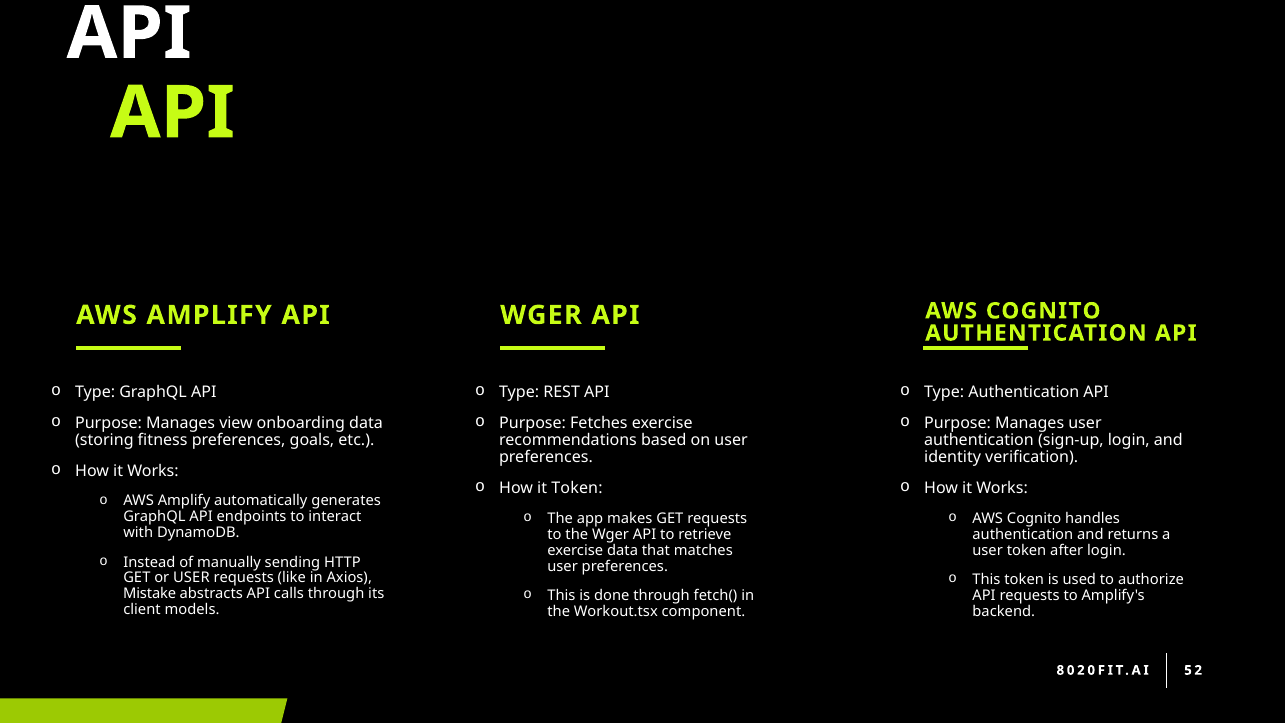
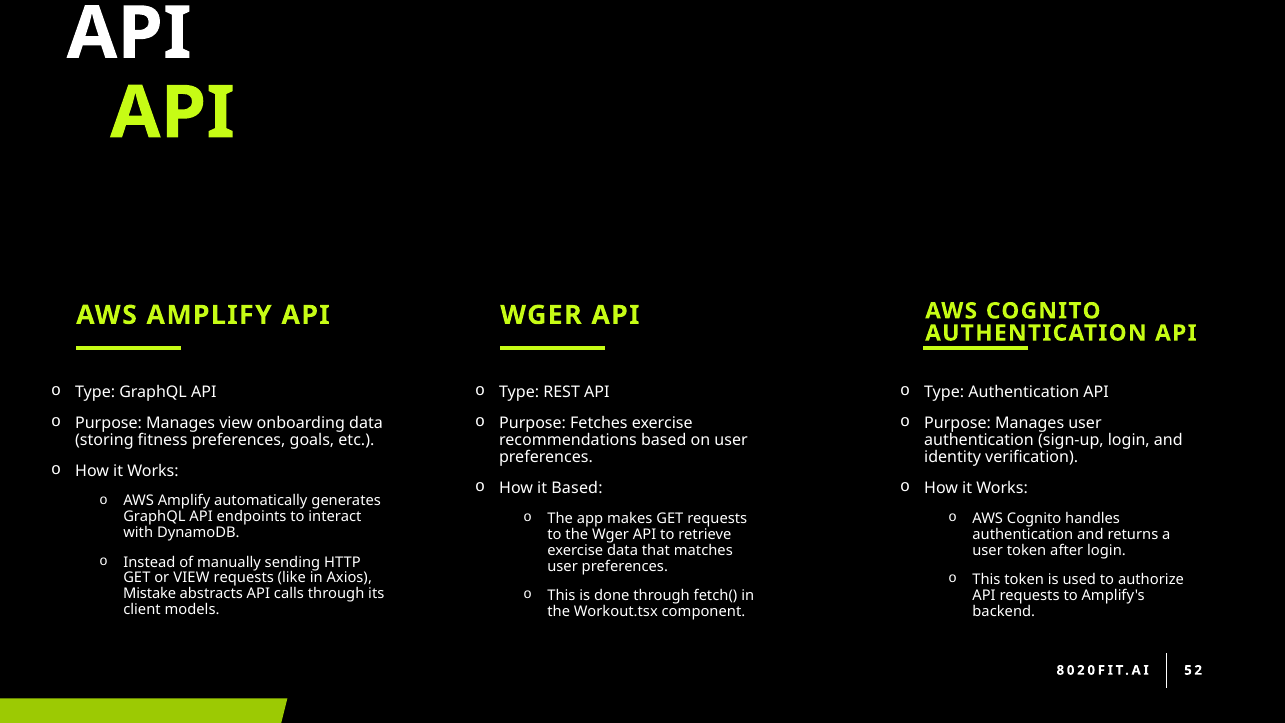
it Token: Token -> Based
or USER: USER -> VIEW
